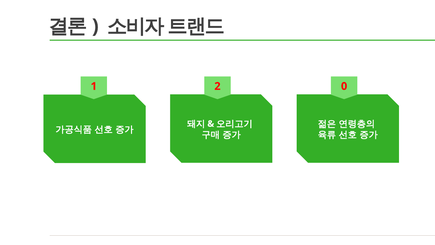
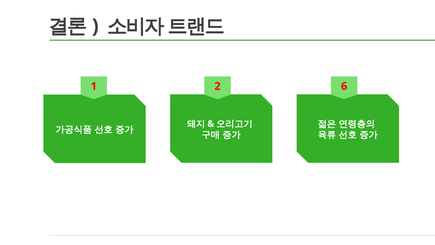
0: 0 -> 6
